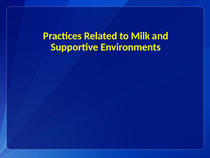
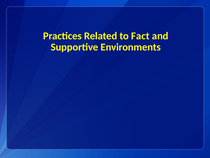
Milk: Milk -> Fact
